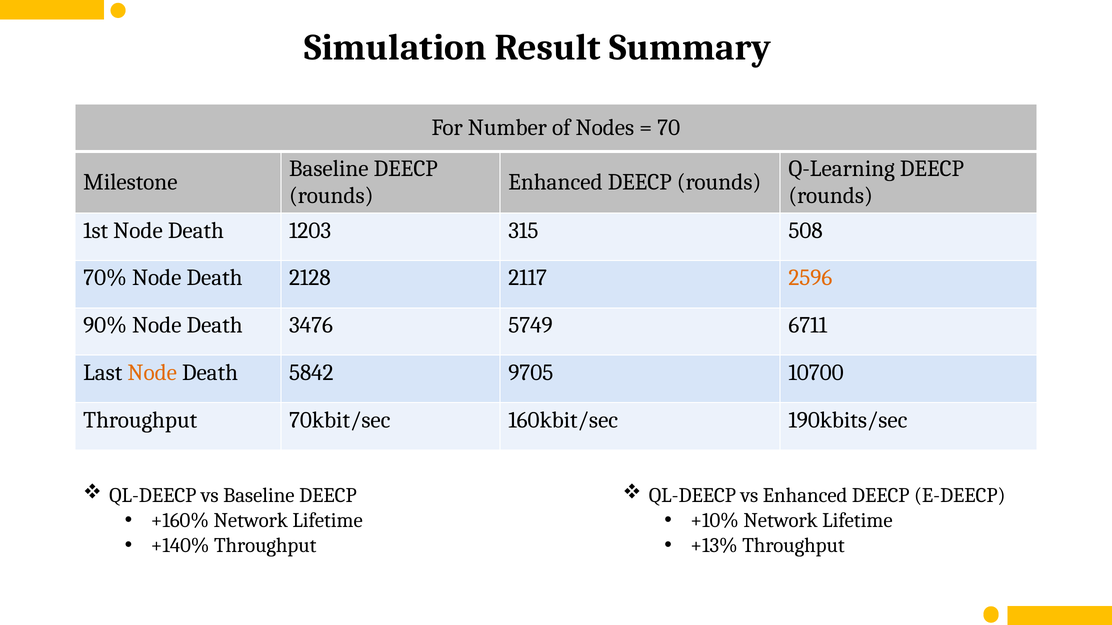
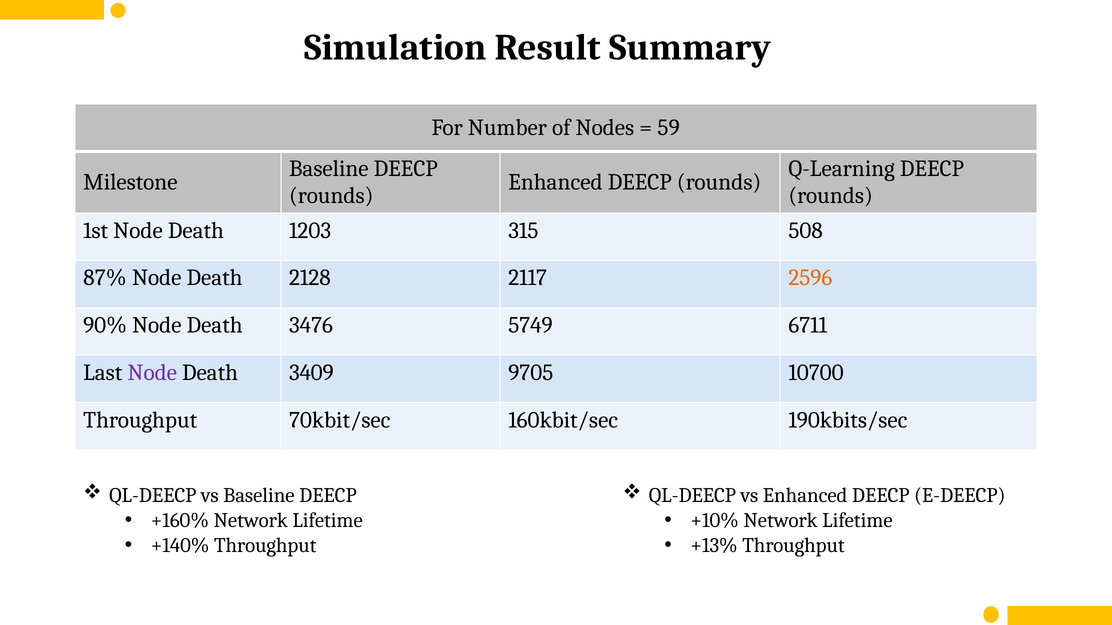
70: 70 -> 59
70%: 70% -> 87%
Node at (152, 373) colour: orange -> purple
5842: 5842 -> 3409
